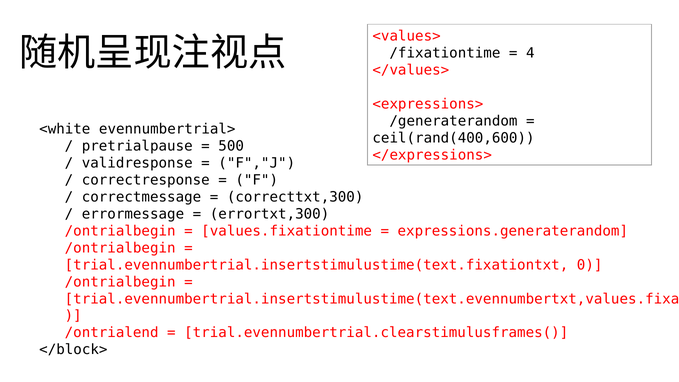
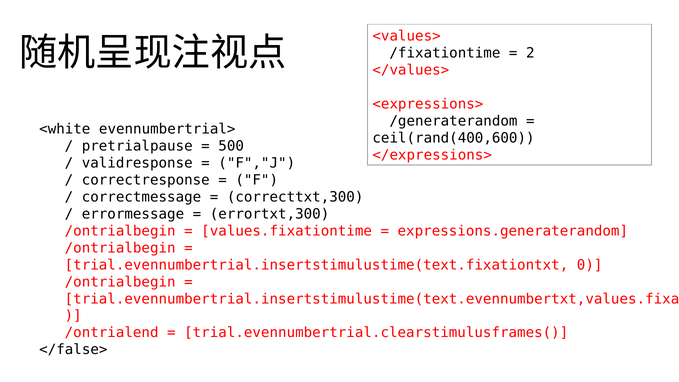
4: 4 -> 2
</block>: </block> -> </false>
